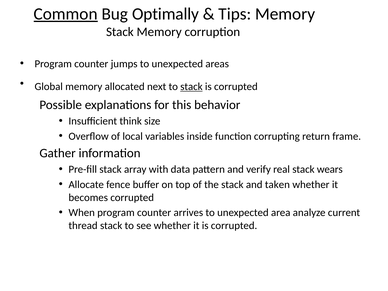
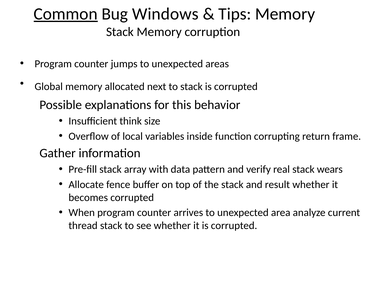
Optimally: Optimally -> Windows
stack at (191, 87) underline: present -> none
taken: taken -> result
